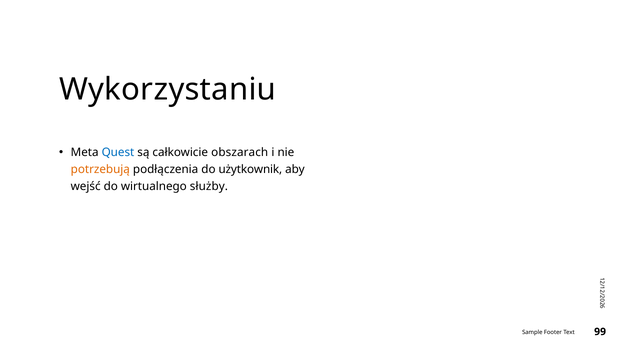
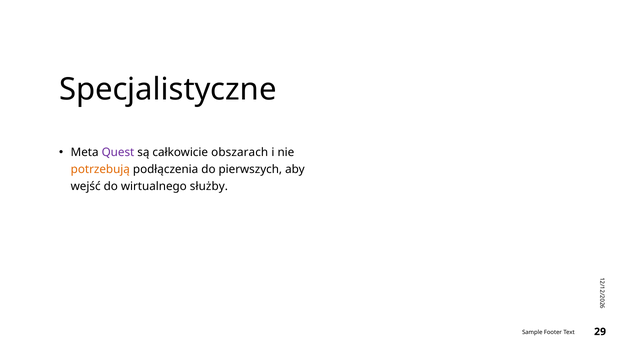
Wykorzystaniu: Wykorzystaniu -> Specjalistyczne
Quest colour: blue -> purple
użytkownik: użytkownik -> pierwszych
99: 99 -> 29
